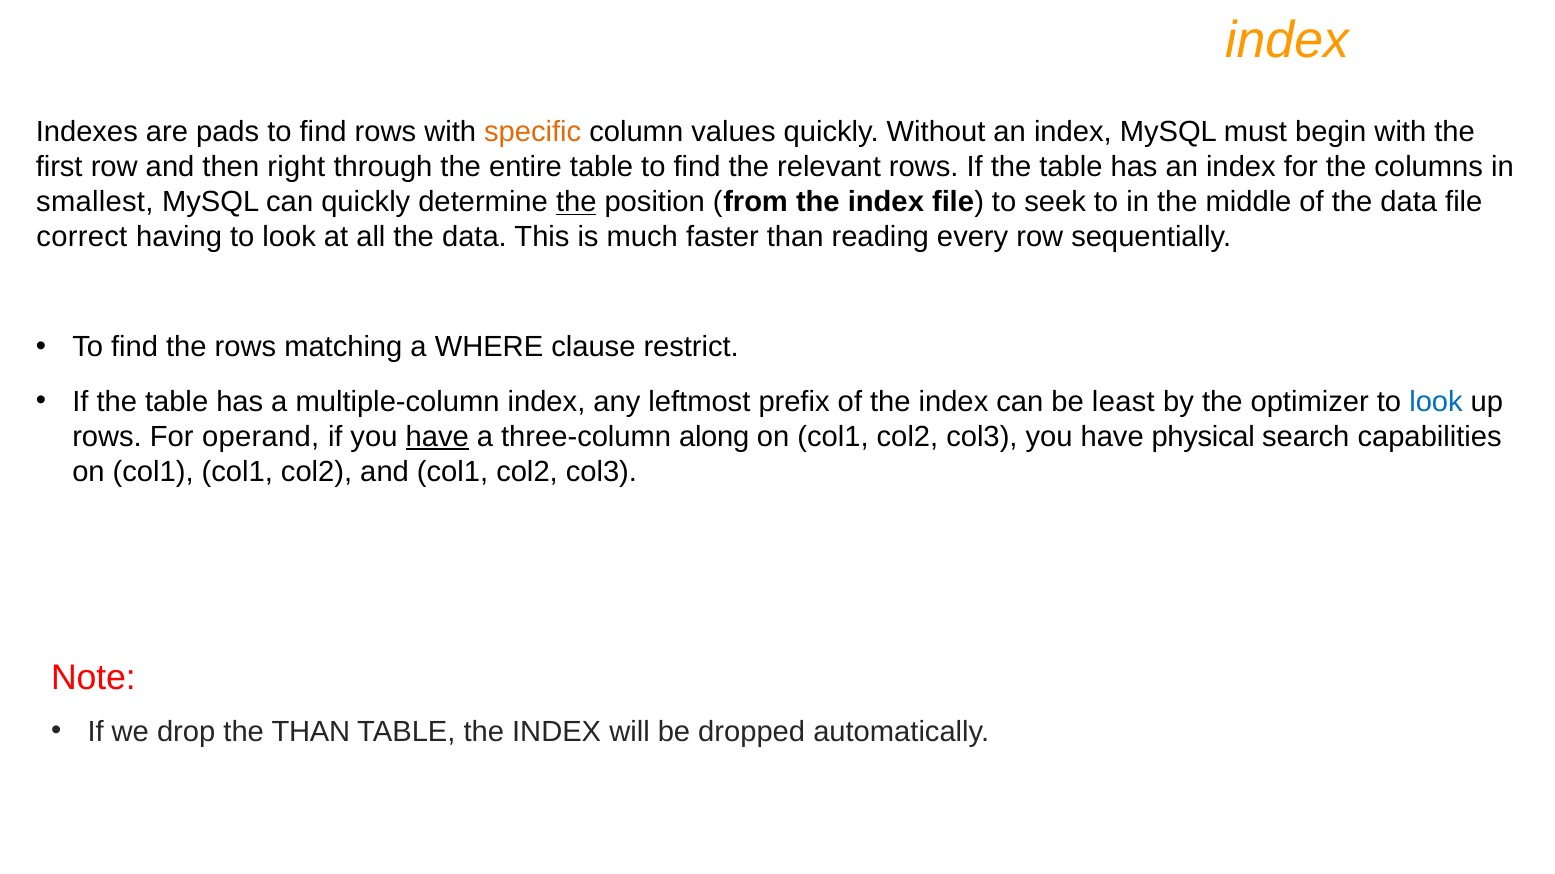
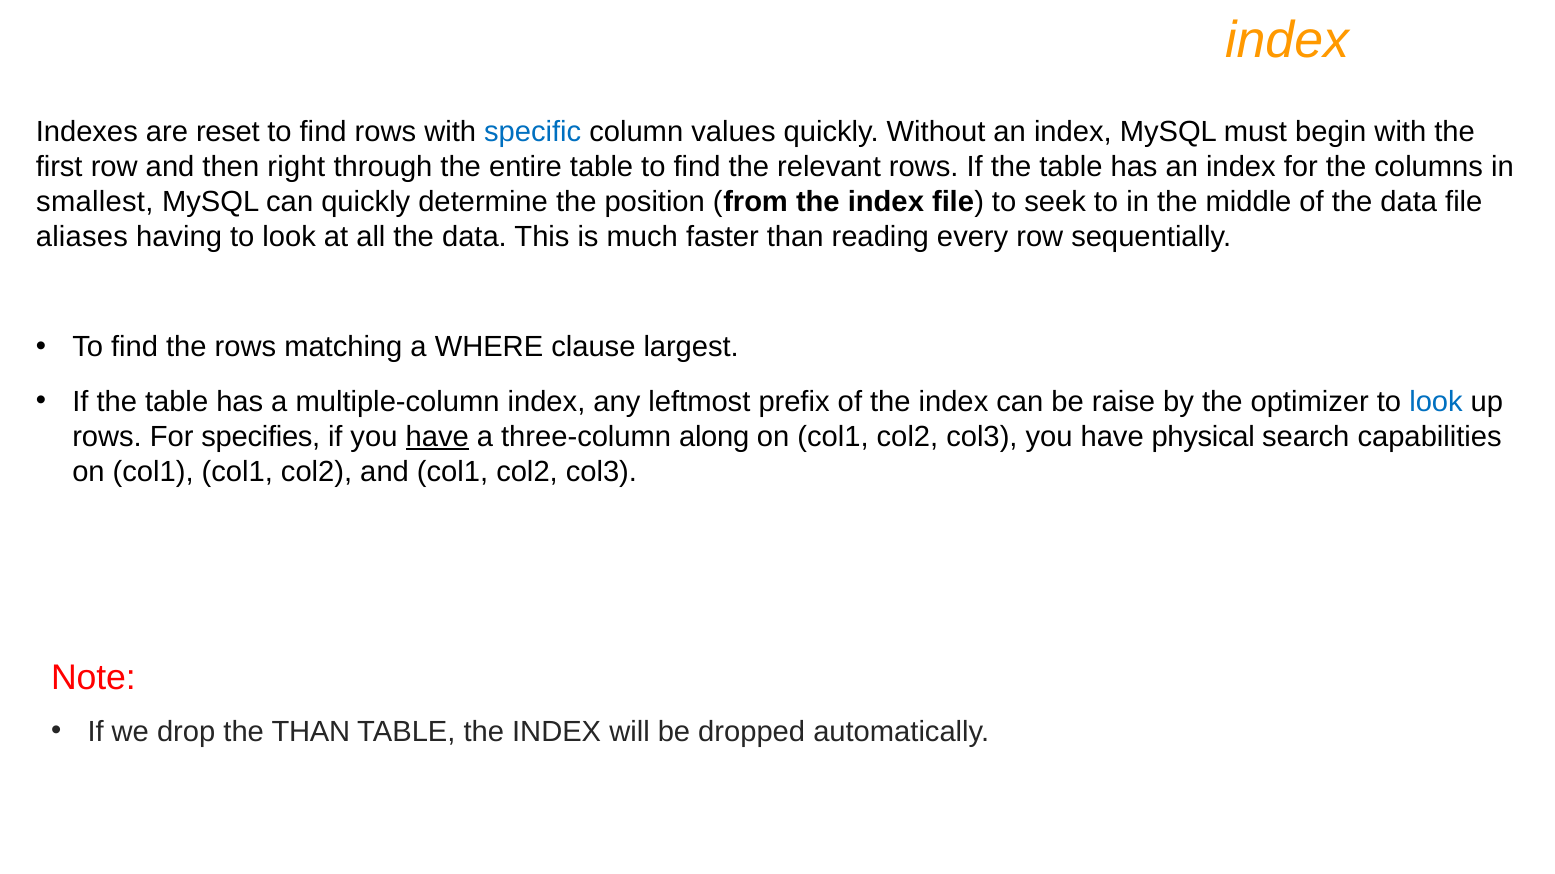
pads: pads -> reset
specific colour: orange -> blue
the at (576, 202) underline: present -> none
correct: correct -> aliases
restrict: restrict -> largest
least: least -> raise
operand: operand -> specifies
